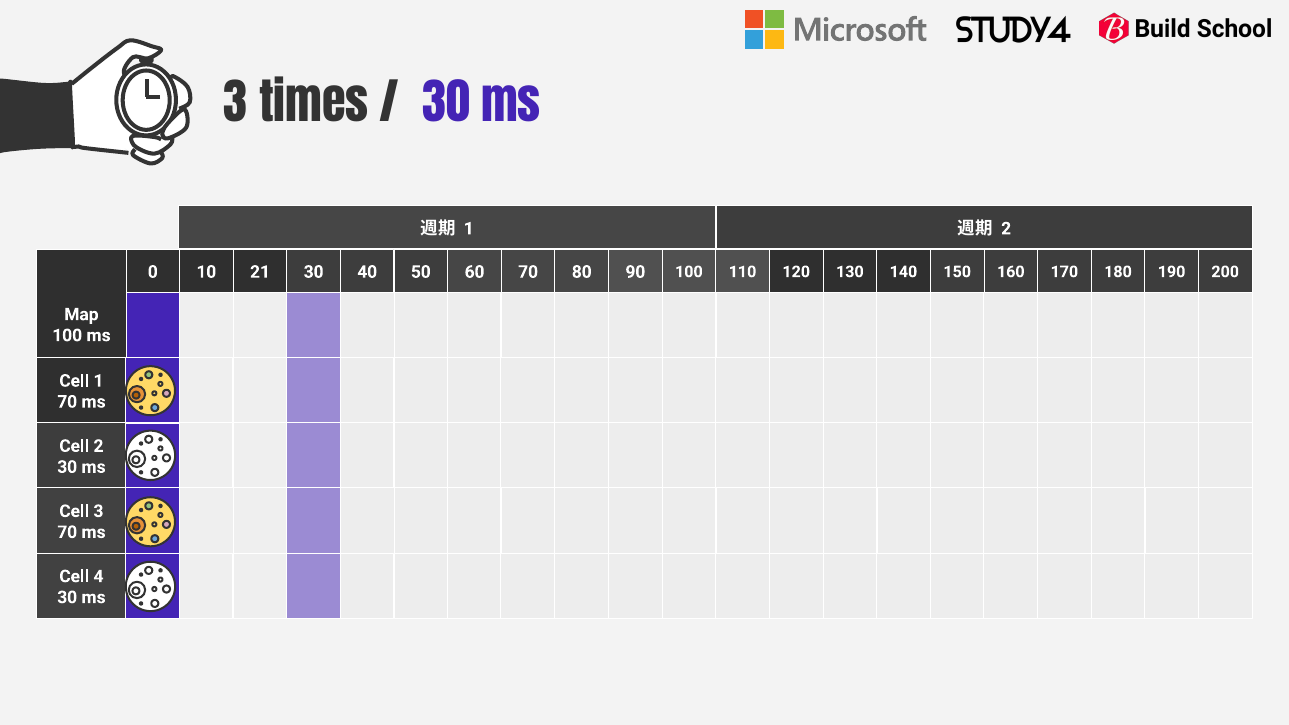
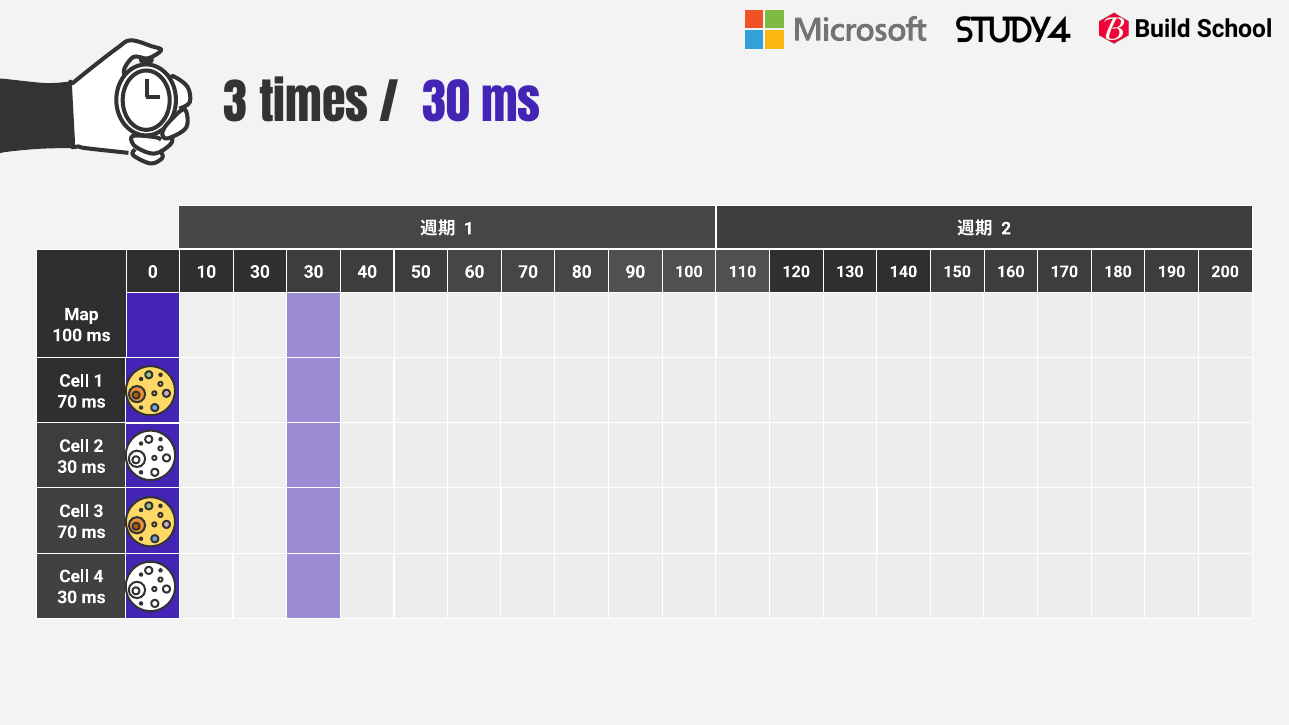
10 21: 21 -> 30
